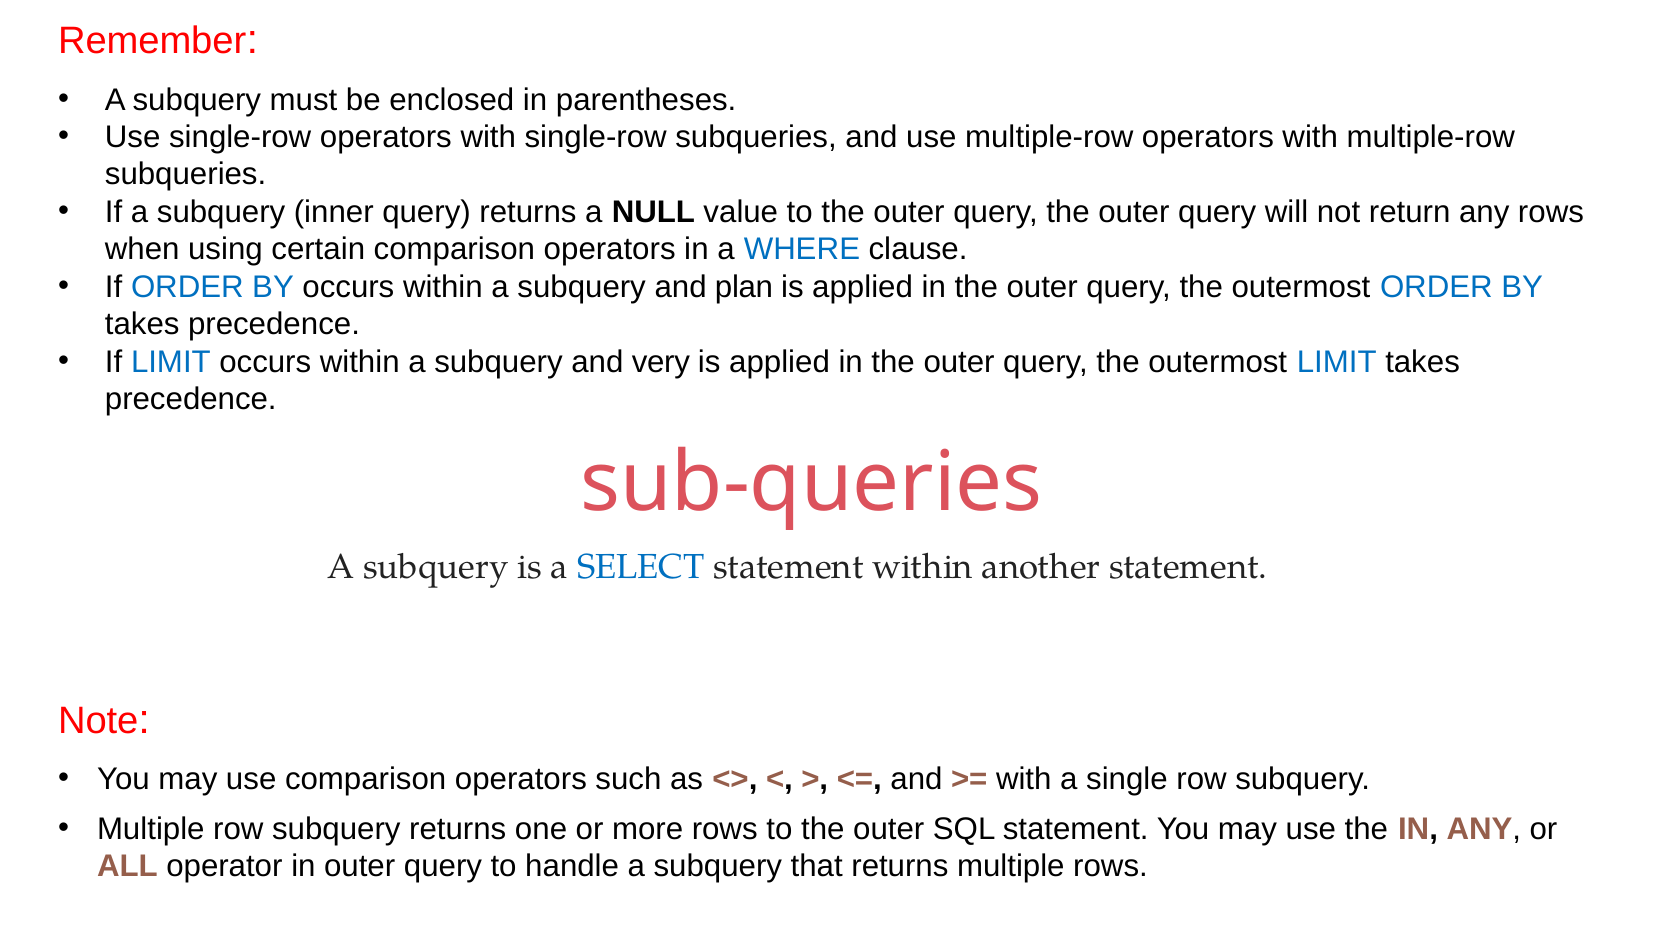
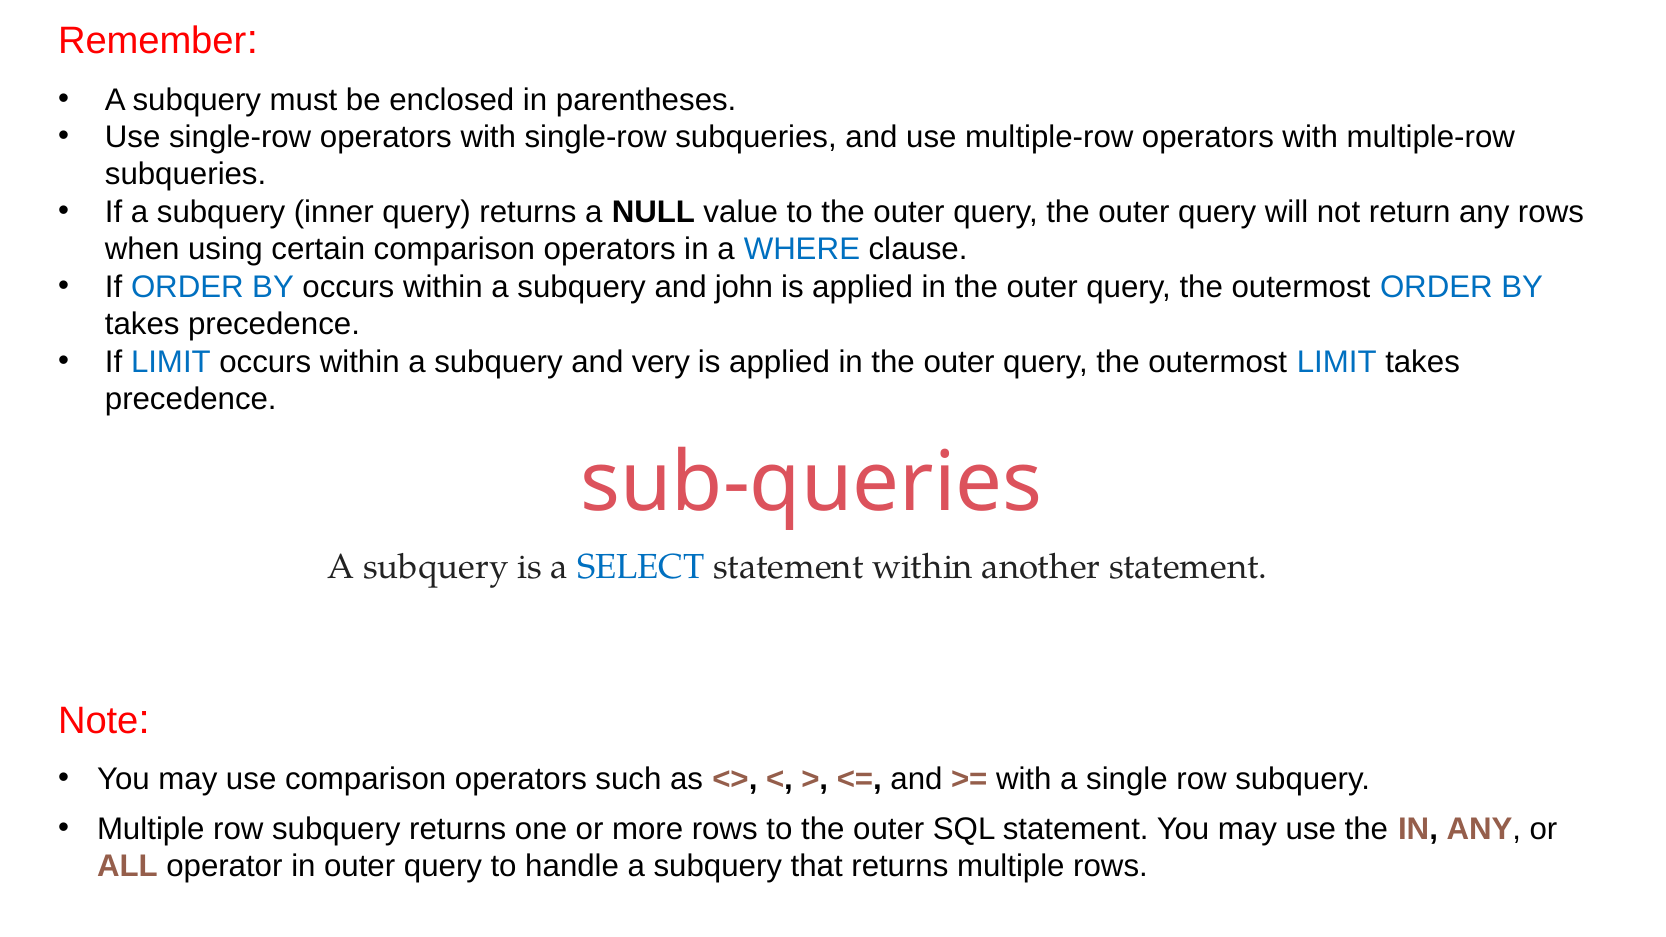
plan: plan -> john
